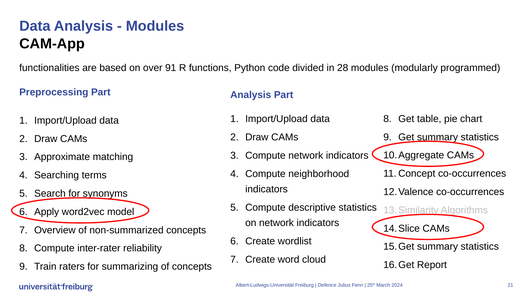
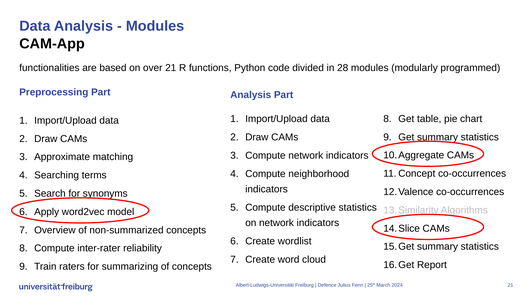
over 91: 91 -> 21
